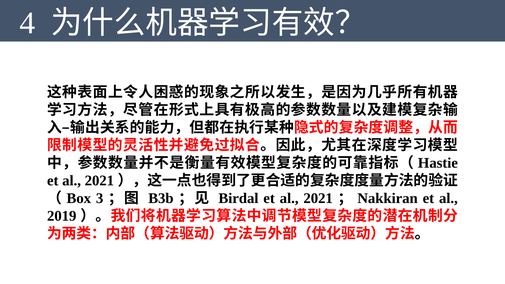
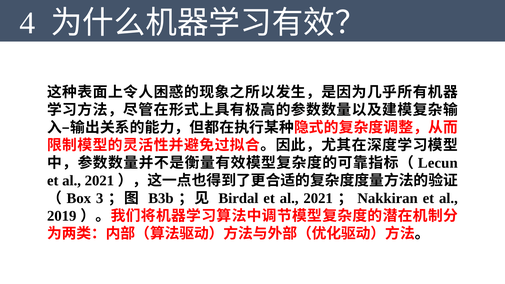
Hastie: Hastie -> Lecun
